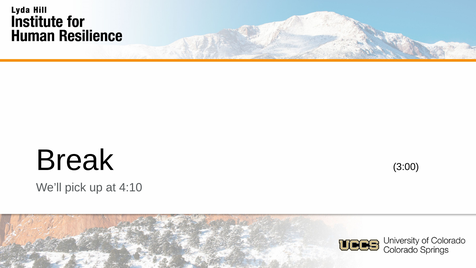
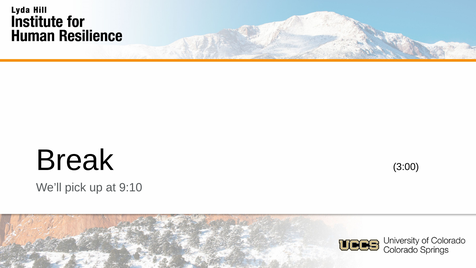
4:10: 4:10 -> 9:10
